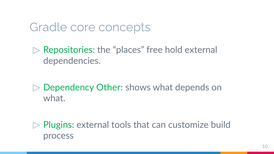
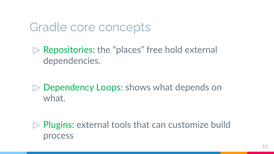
Other: Other -> Loops
